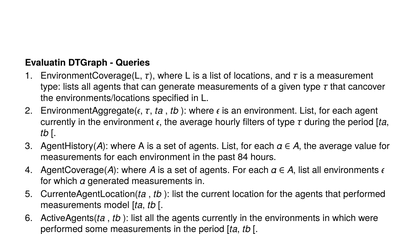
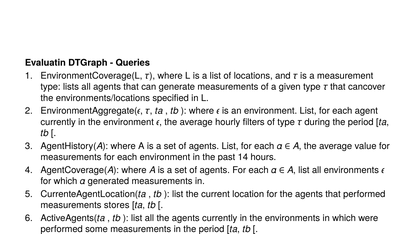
84: 84 -> 14
model: model -> stores
